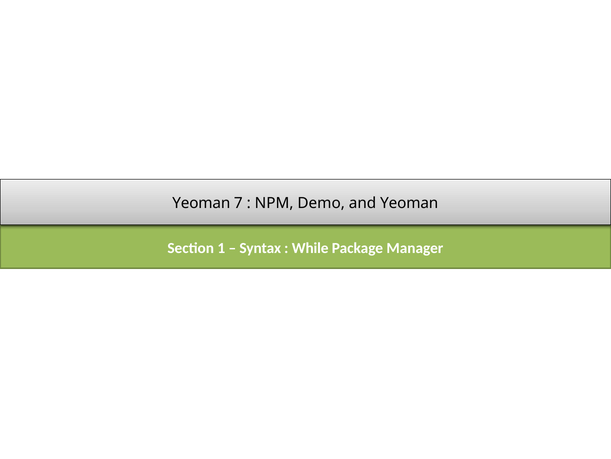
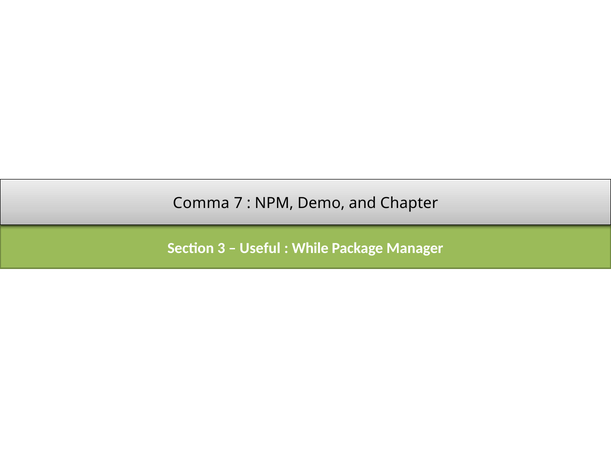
Yeoman at (201, 203): Yeoman -> Comma
and Yeoman: Yeoman -> Chapter
1: 1 -> 3
Syntax: Syntax -> Useful
